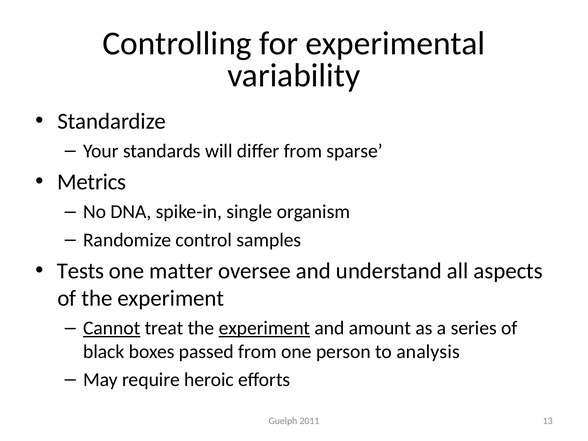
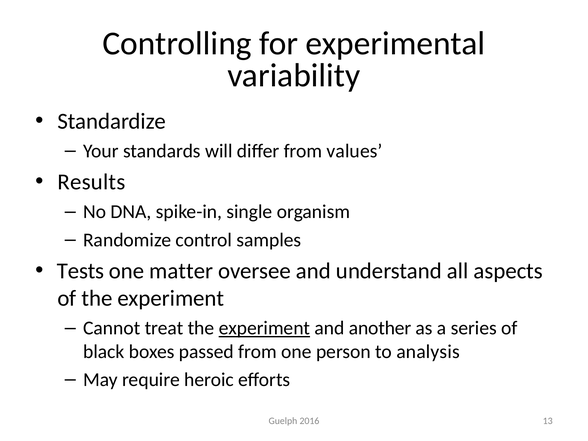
sparse: sparse -> values
Metrics: Metrics -> Results
Cannot underline: present -> none
amount: amount -> another
2011: 2011 -> 2016
